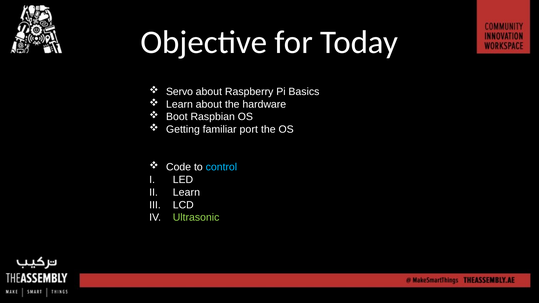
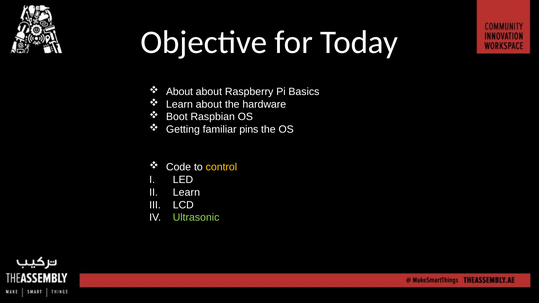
Servo at (179, 92): Servo -> About
port: port -> pins
control colour: light blue -> yellow
